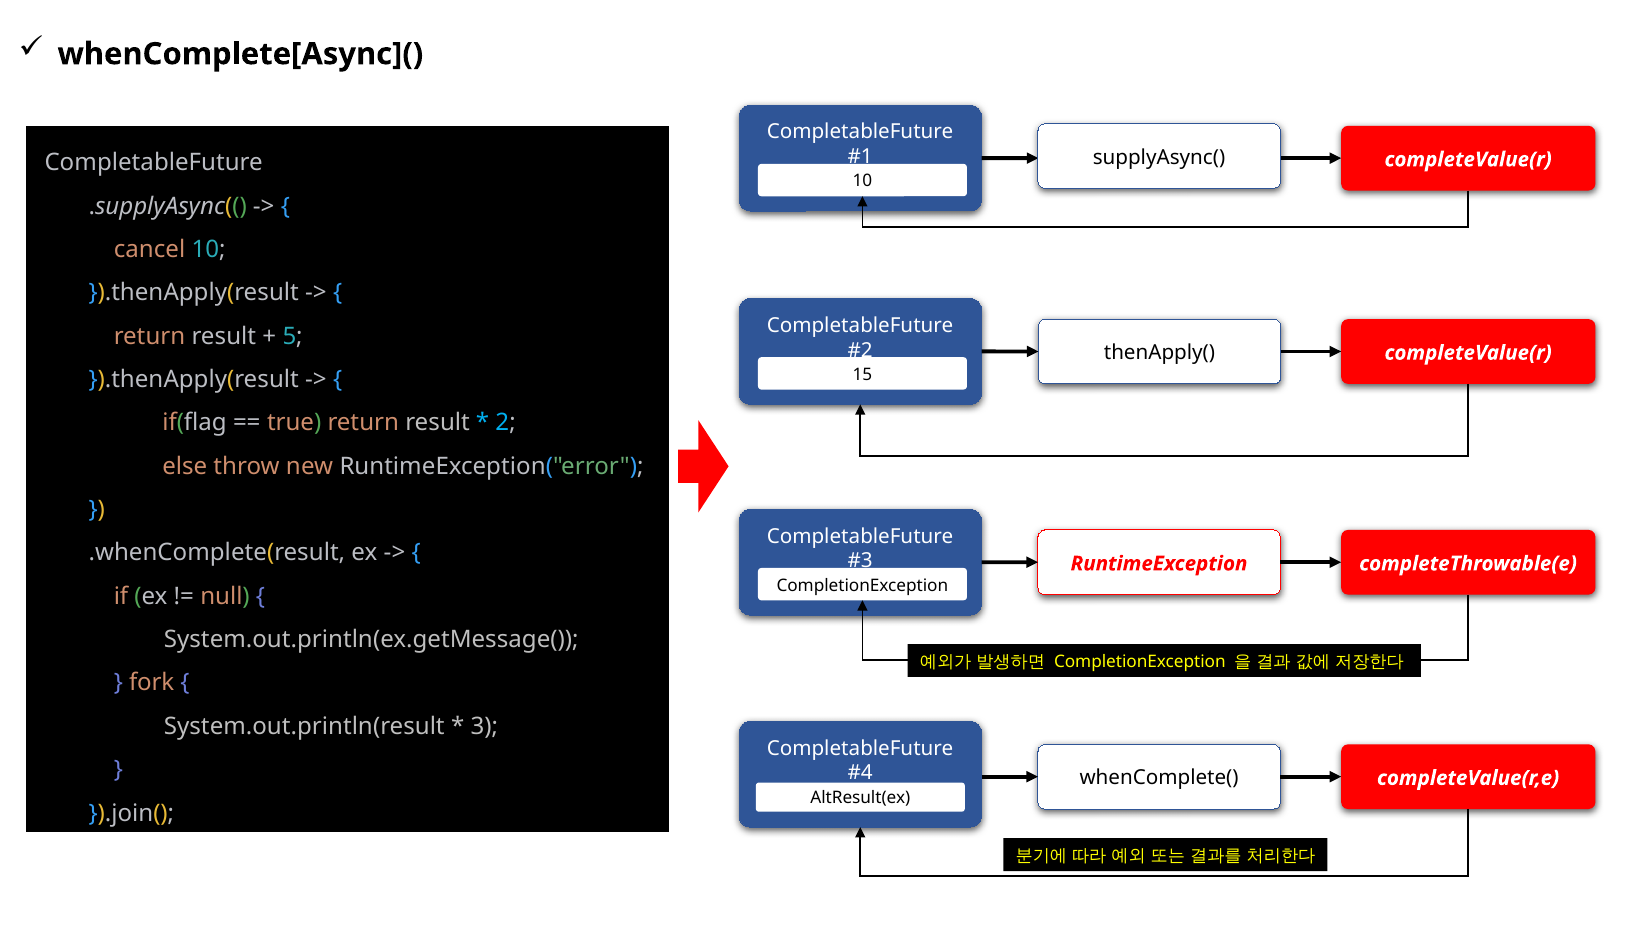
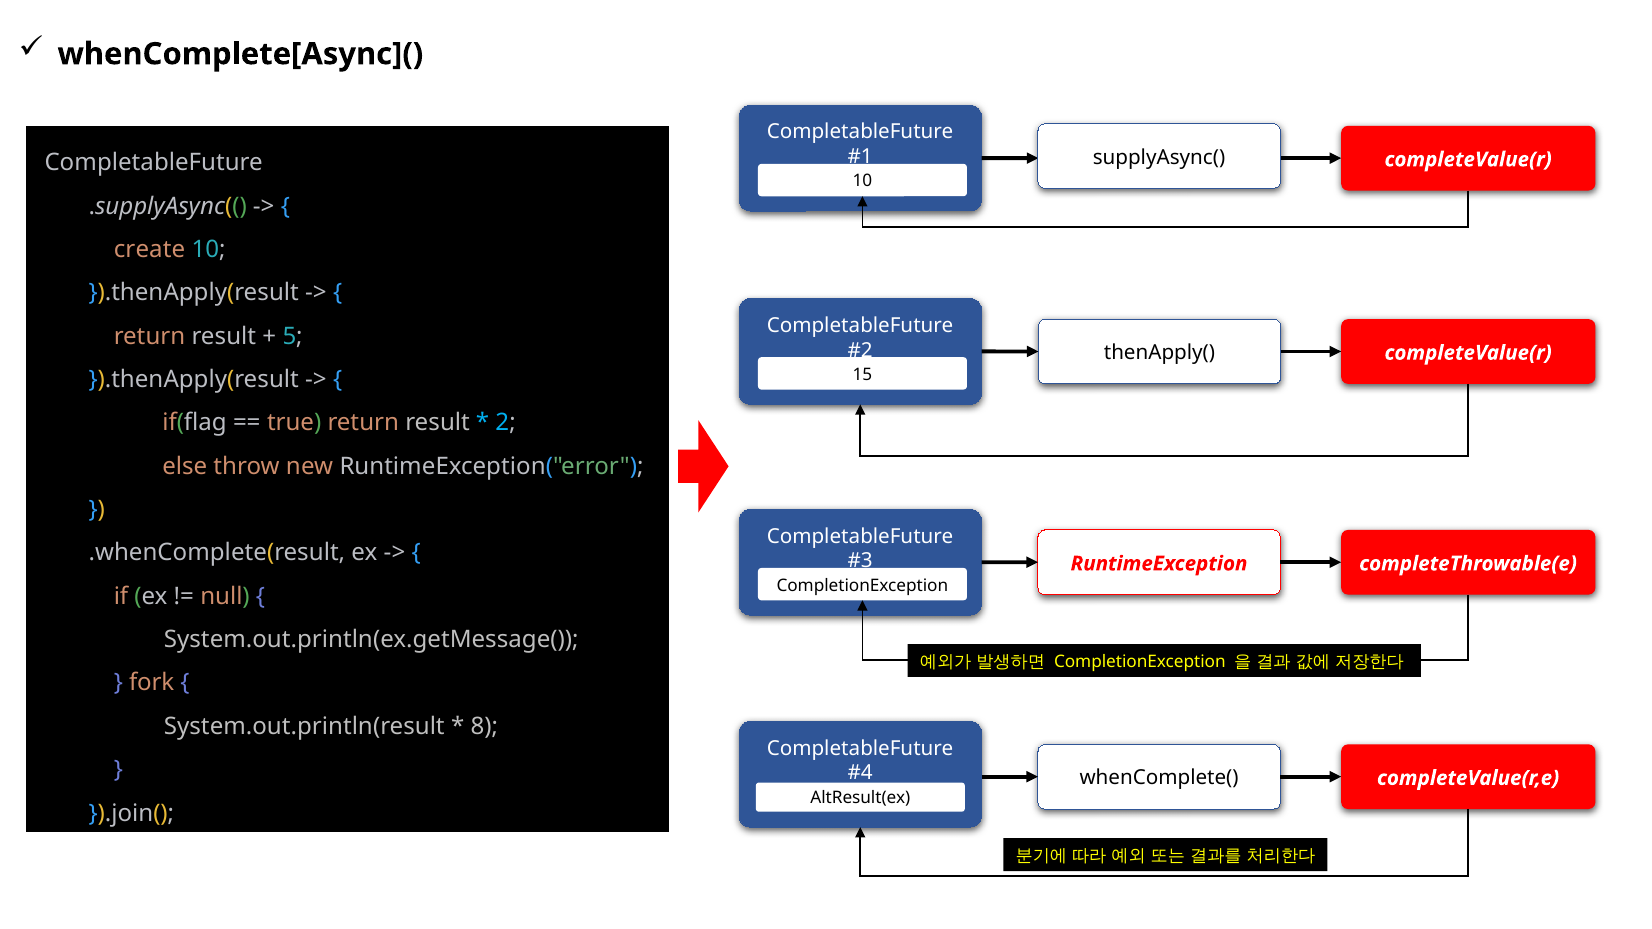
cancel: cancel -> create
3: 3 -> 8
